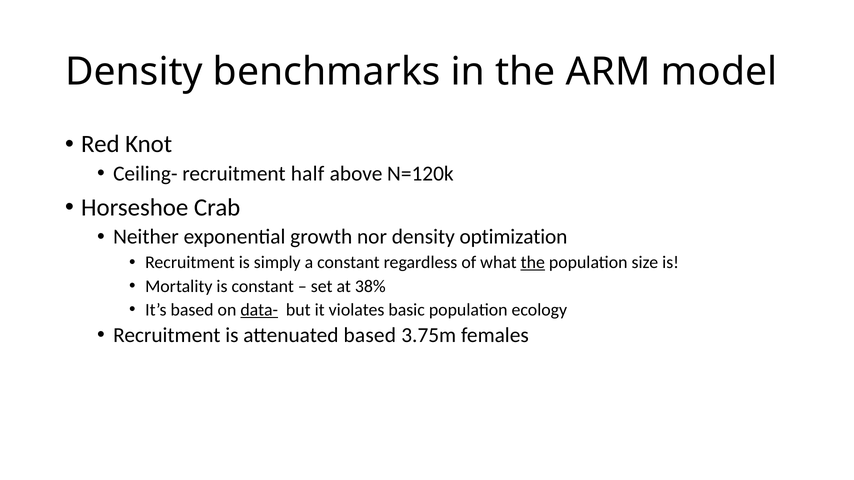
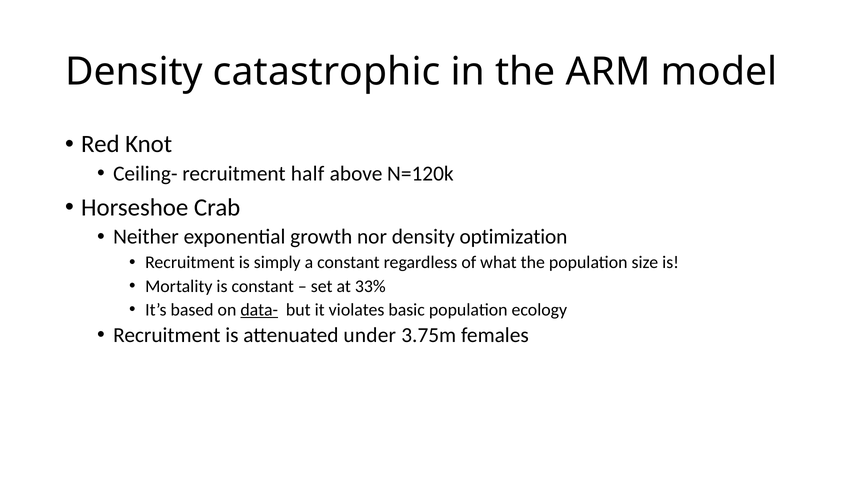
benchmarks: benchmarks -> catastrophic
the at (533, 263) underline: present -> none
38%: 38% -> 33%
attenuated based: based -> under
